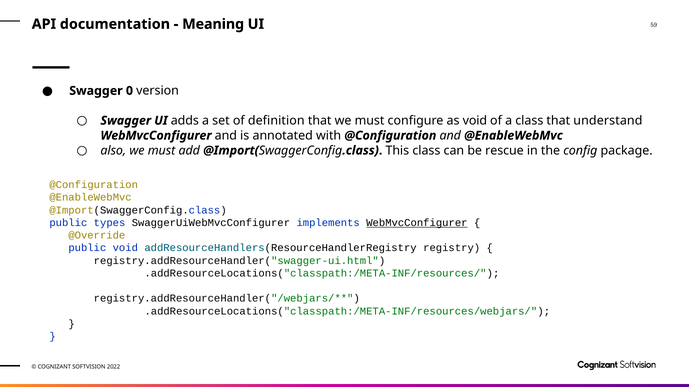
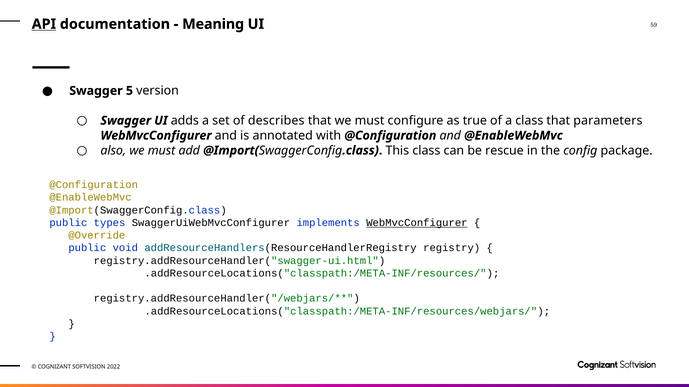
API underline: none -> present
0: 0 -> 5
definition: definition -> describes
as void: void -> true
understand: understand -> parameters
